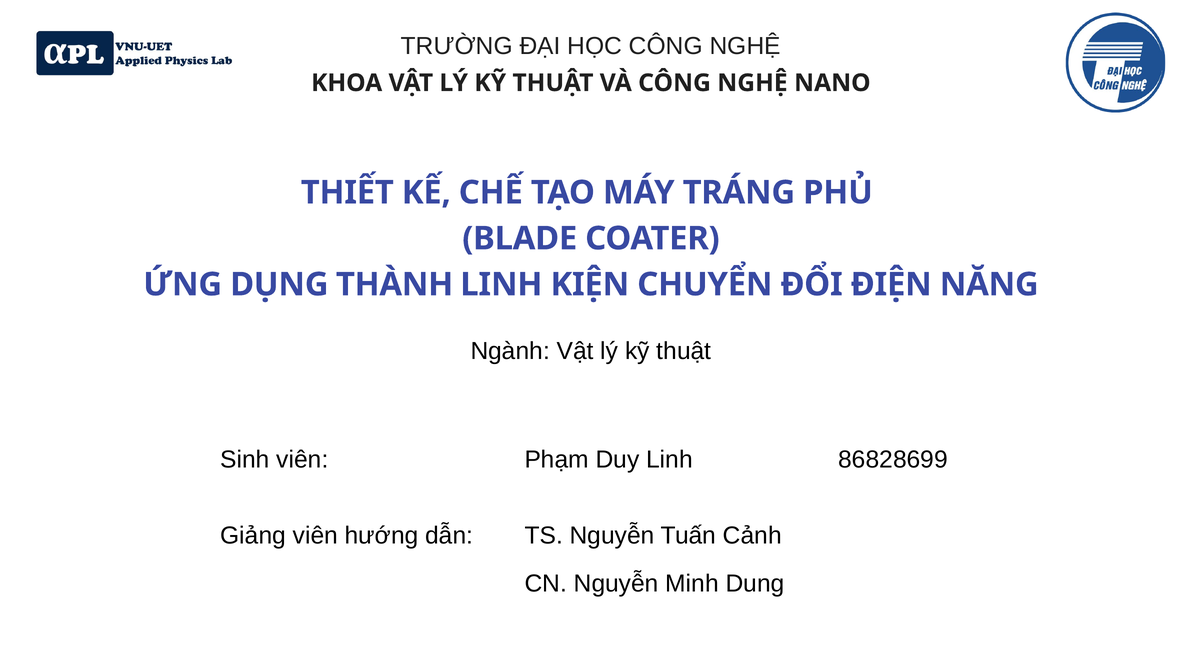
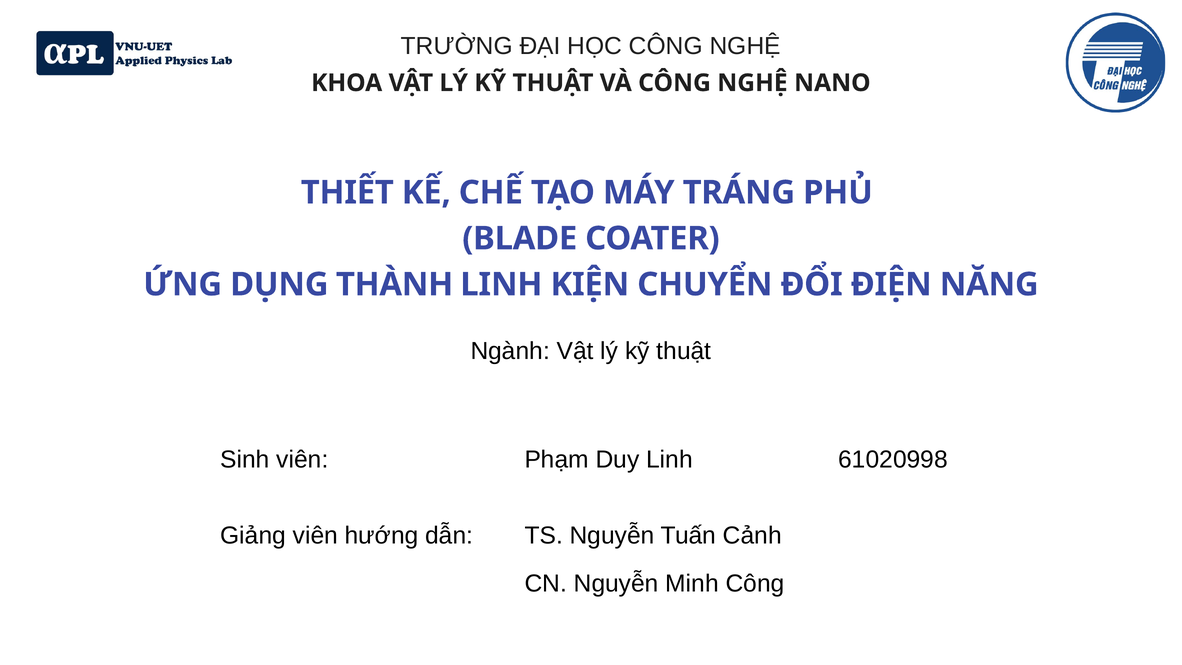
86828699: 86828699 -> 61020998
Minh Dung: Dung -> Công
